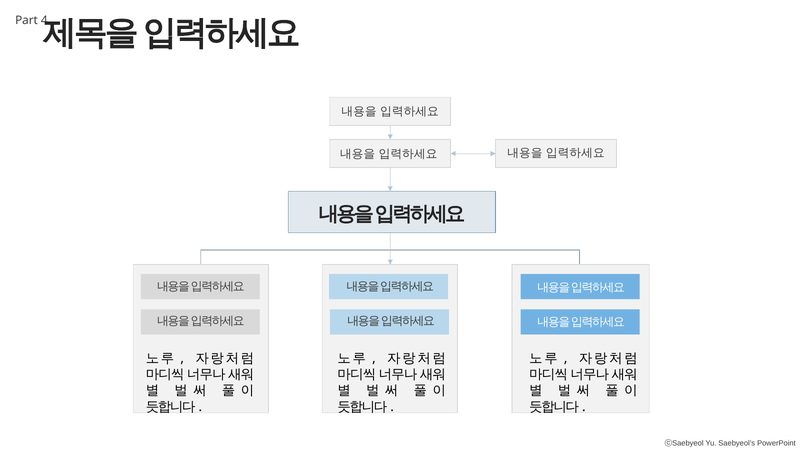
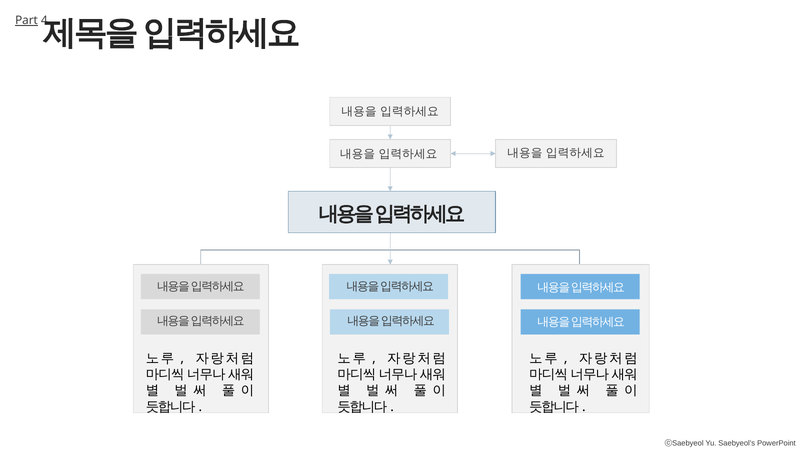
Part underline: none -> present
